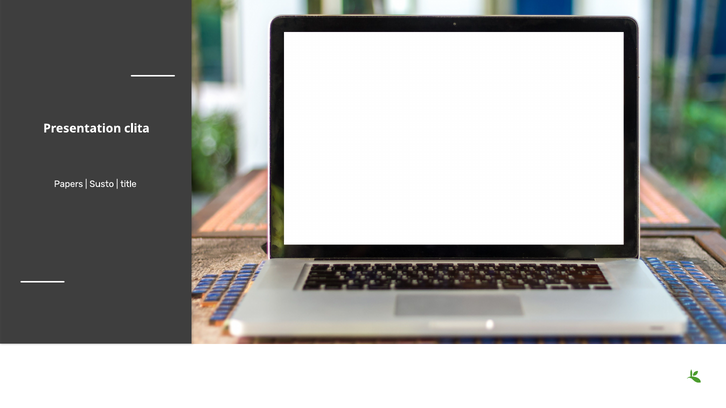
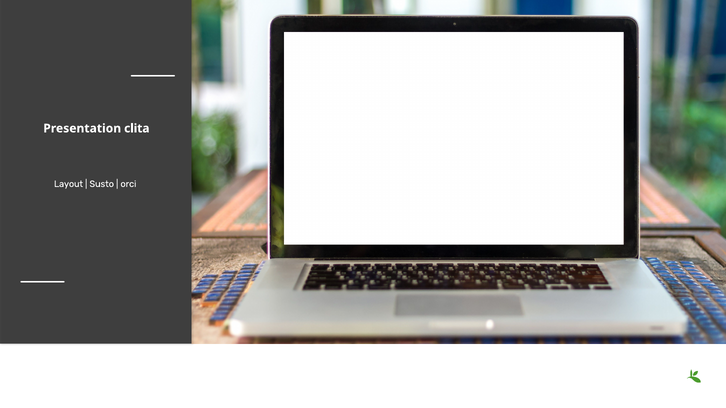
Papers: Papers -> Layout
title: title -> orci
